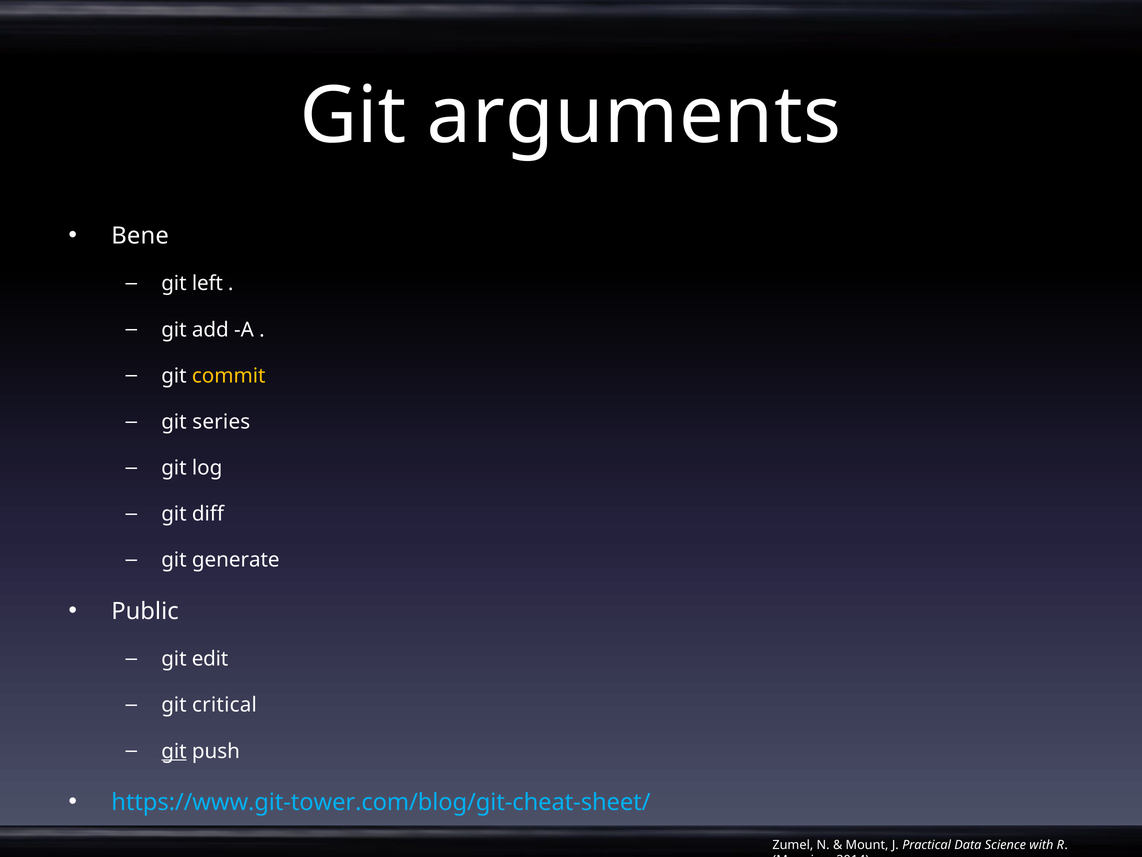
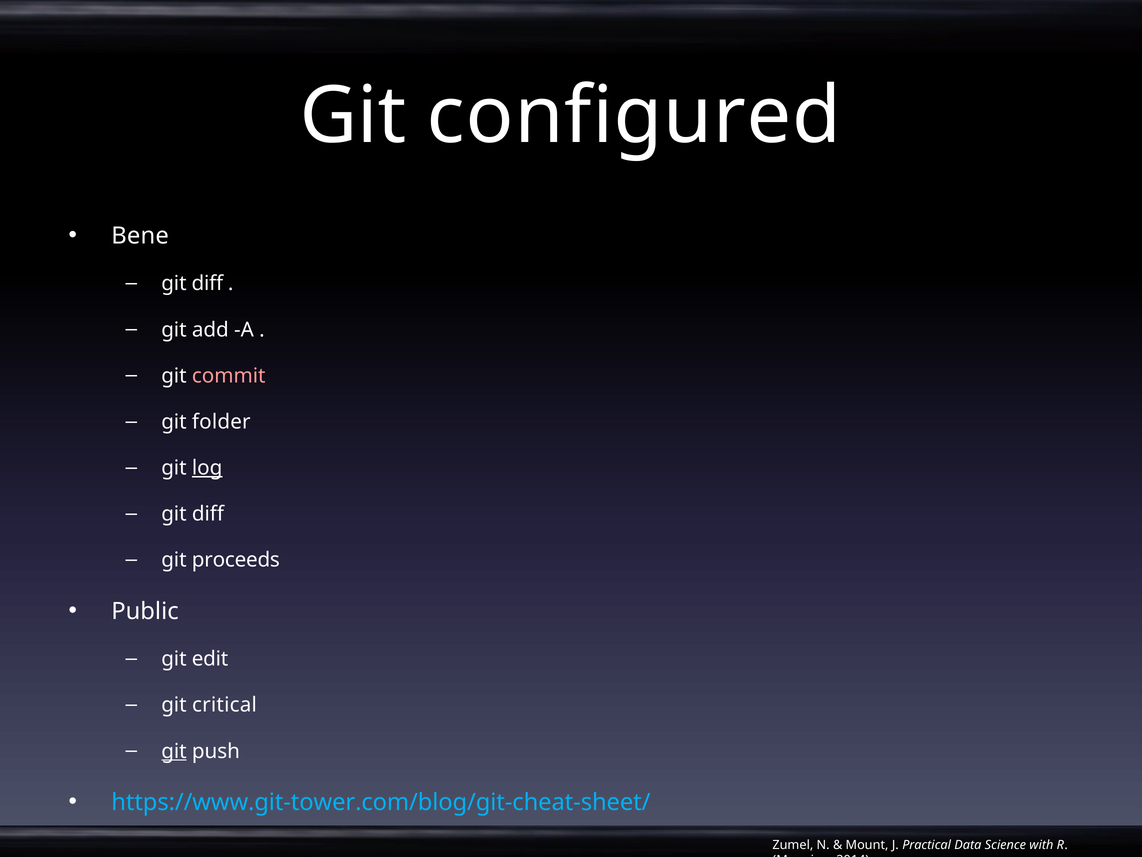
arguments: arguments -> configured
left at (207, 283): left -> diff
commit colour: yellow -> pink
series: series -> folder
log underline: none -> present
generate: generate -> proceeds
